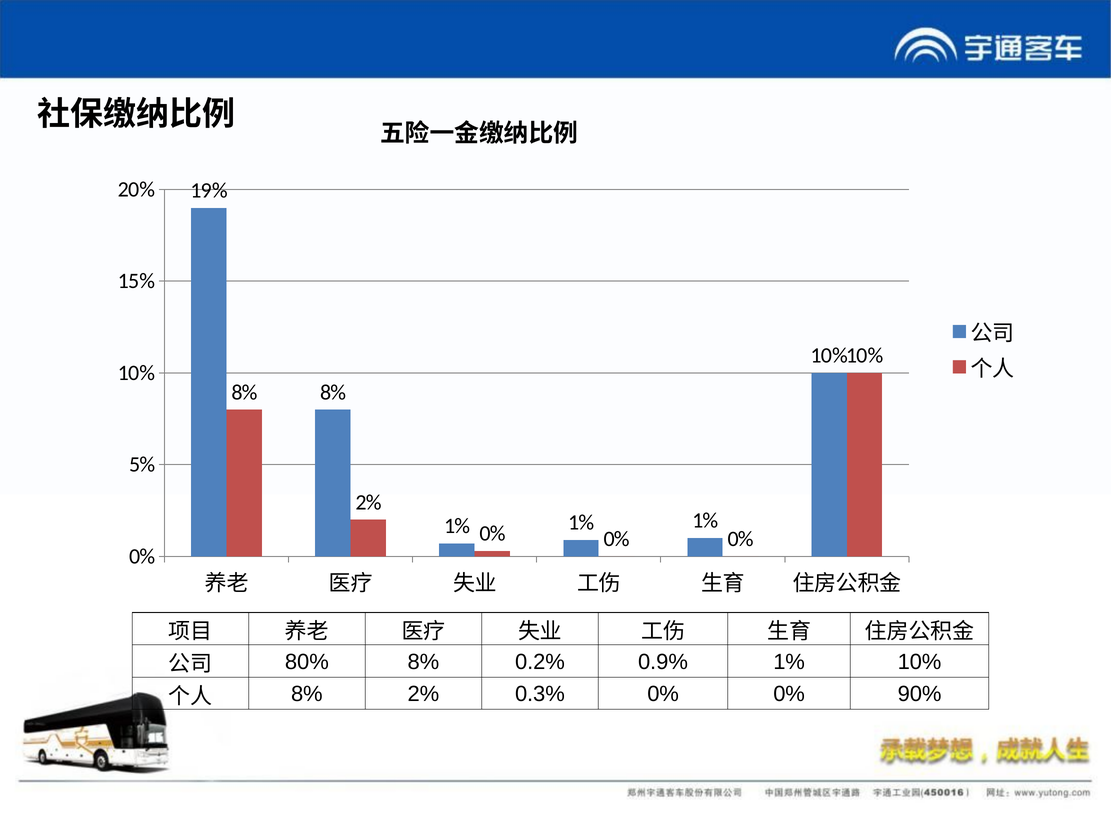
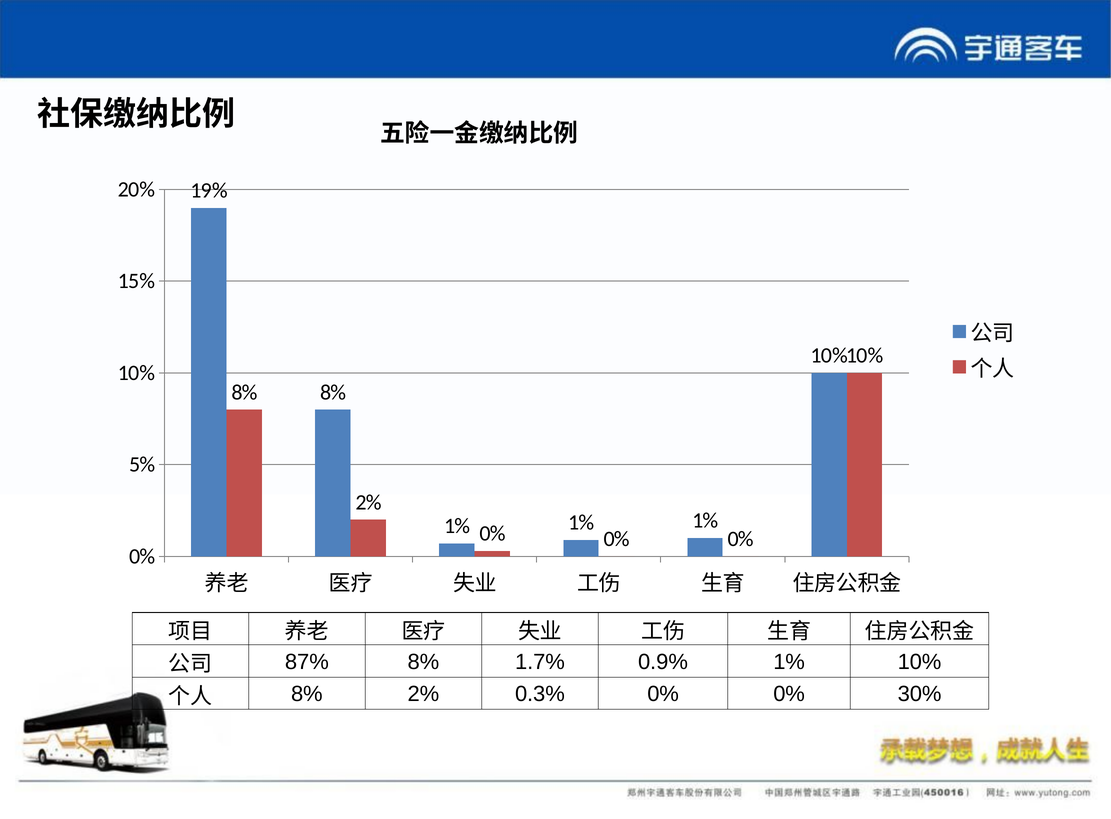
80%: 80% -> 87%
0.2%: 0.2% -> 1.7%
90%: 90% -> 30%
